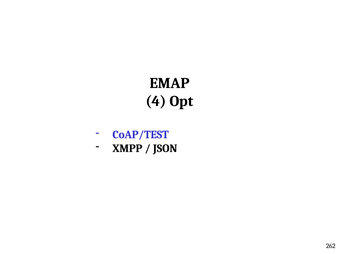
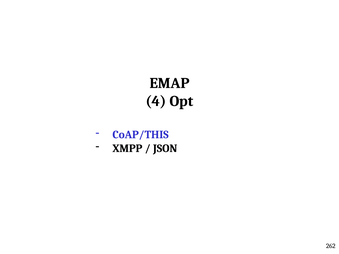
CoAP/TEST: CoAP/TEST -> CoAP/THIS
